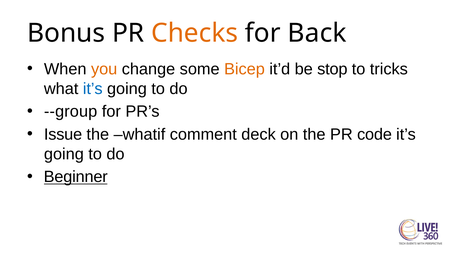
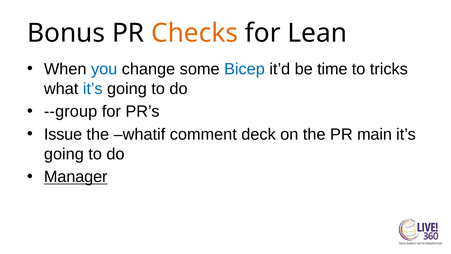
Back: Back -> Lean
you colour: orange -> blue
Bicep colour: orange -> blue
stop: stop -> time
code: code -> main
Beginner: Beginner -> Manager
